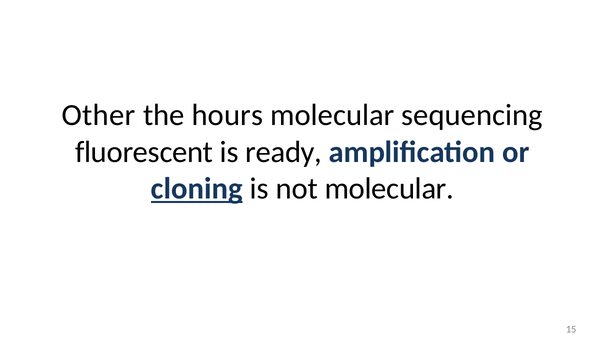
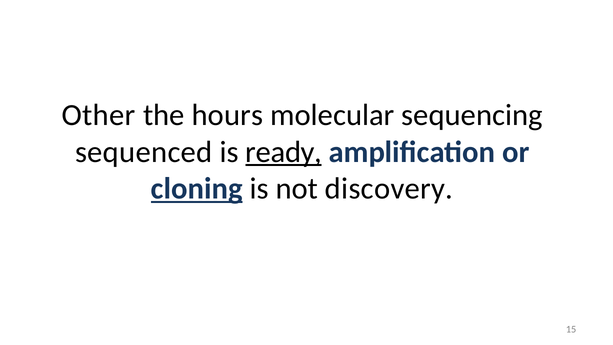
fluorescent: fluorescent -> sequenced
ready underline: none -> present
not molecular: molecular -> discovery
